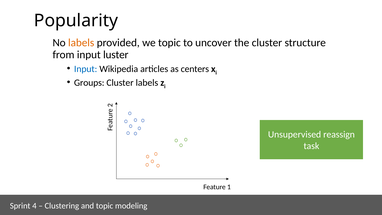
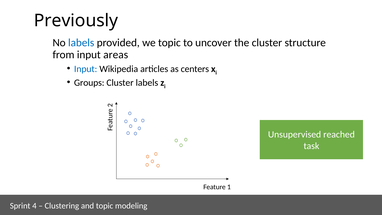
Popularity: Popularity -> Previously
labels at (81, 43) colour: orange -> blue
luster: luster -> areas
reassign: reassign -> reached
